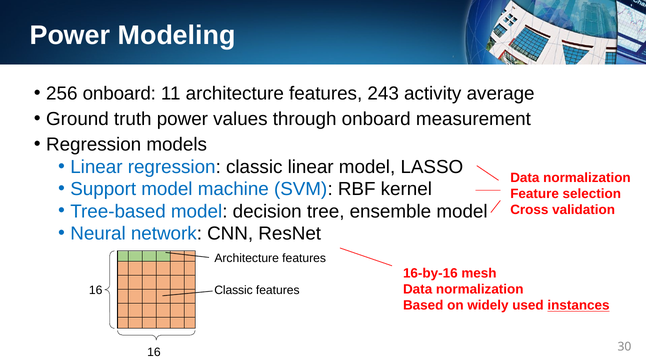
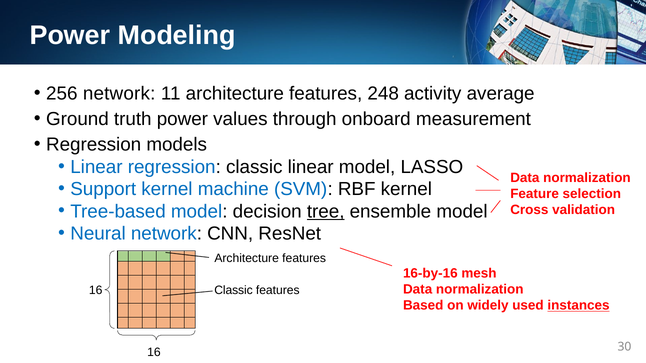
256 onboard: onboard -> network
243: 243 -> 248
Support model: model -> kernel
tree underline: none -> present
